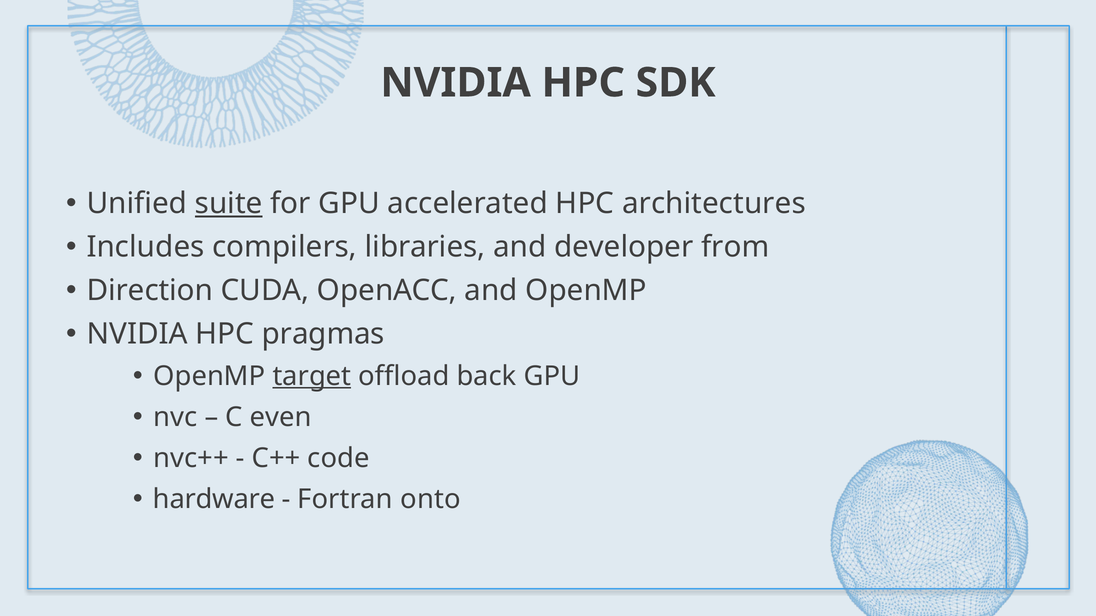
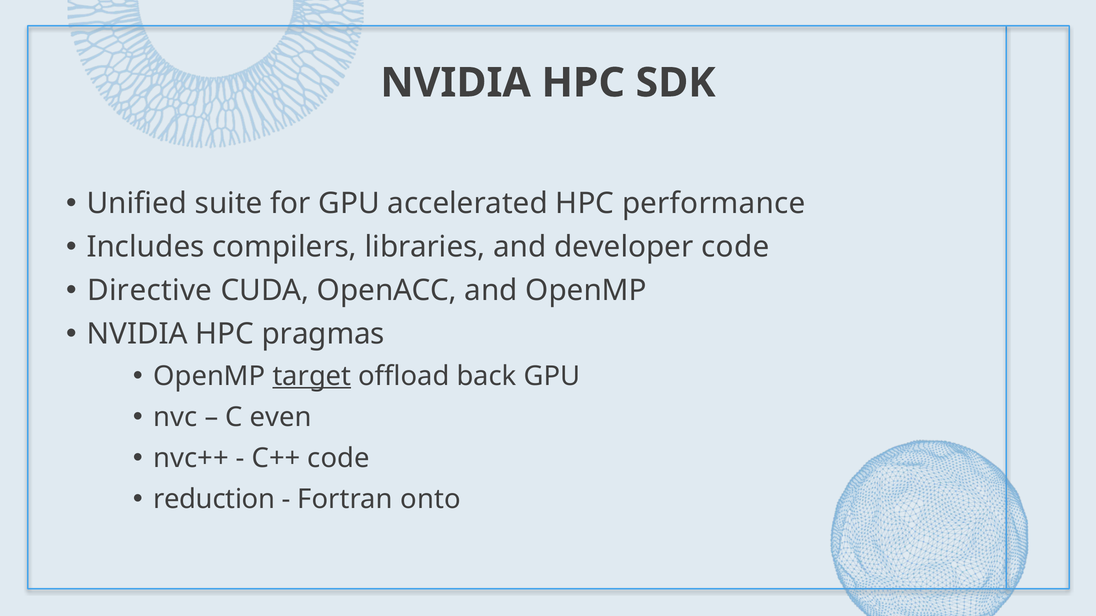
suite underline: present -> none
architectures: architectures -> performance
developer from: from -> code
Direction: Direction -> Directive
hardware: hardware -> reduction
